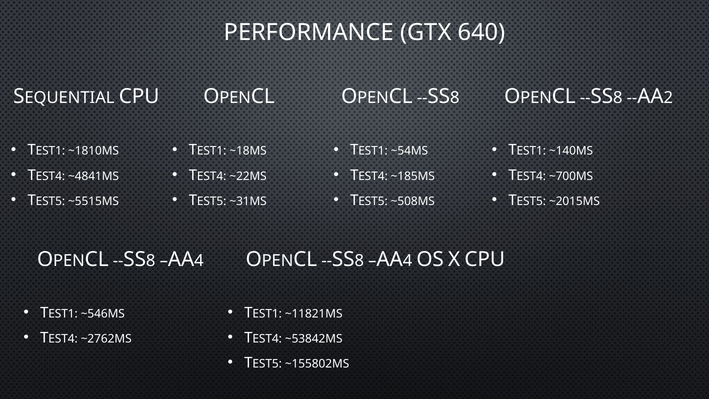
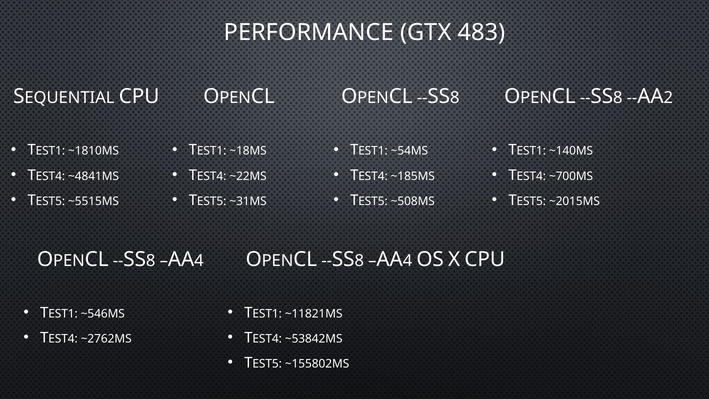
640: 640 -> 483
